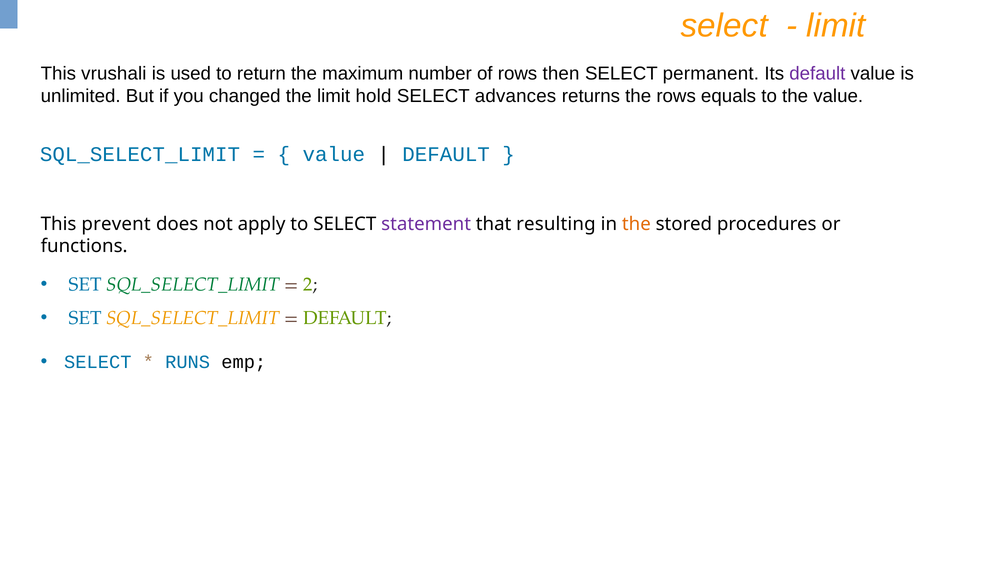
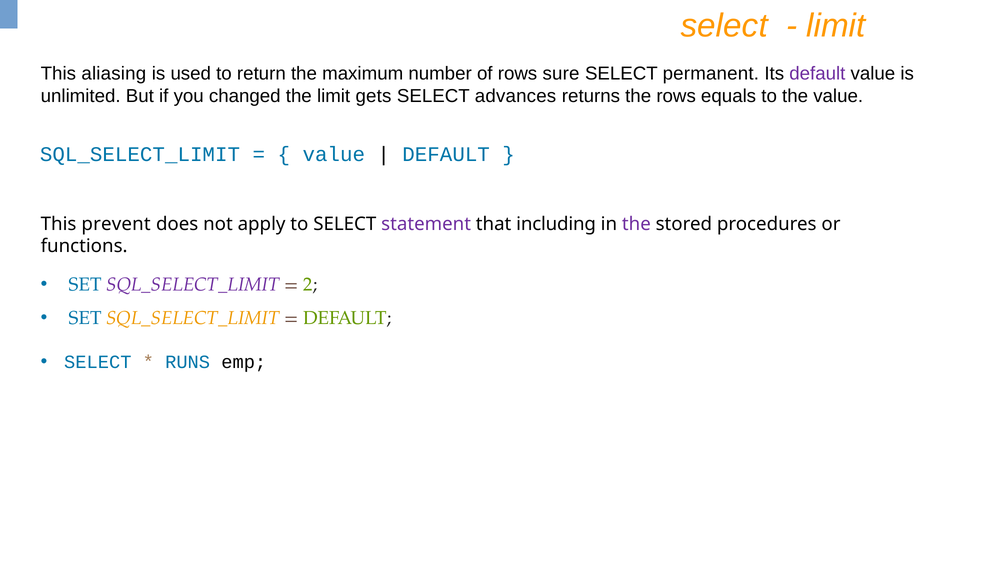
vrushali: vrushali -> aliasing
then: then -> sure
hold: hold -> gets
resulting: resulting -> including
the at (636, 224) colour: orange -> purple
SQL_SELECT_LIMIT at (193, 285) colour: green -> purple
